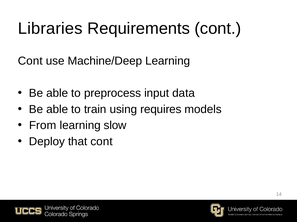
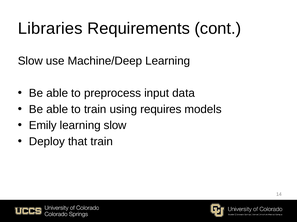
Cont at (30, 61): Cont -> Slow
From: From -> Emily
that cont: cont -> train
